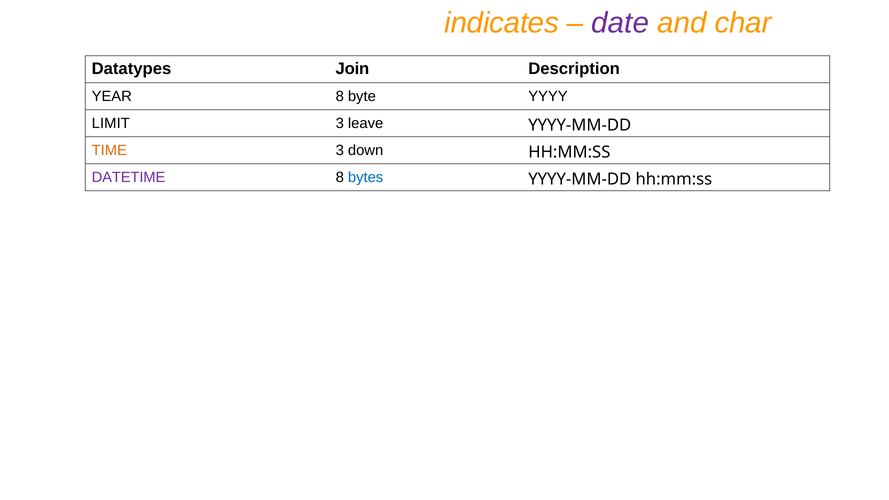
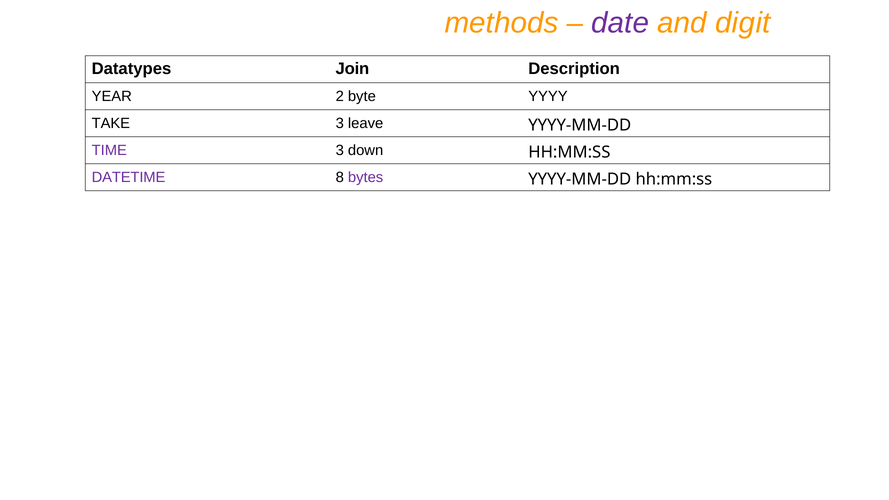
indicates: indicates -> methods
char: char -> digit
YEAR 8: 8 -> 2
LIMIT: LIMIT -> TAKE
TIME colour: orange -> purple
bytes colour: blue -> purple
